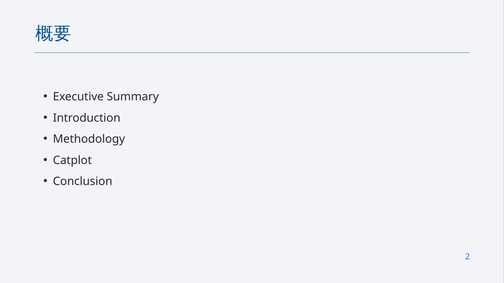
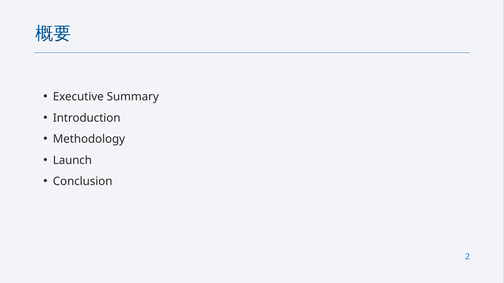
Catplot: Catplot -> Launch
